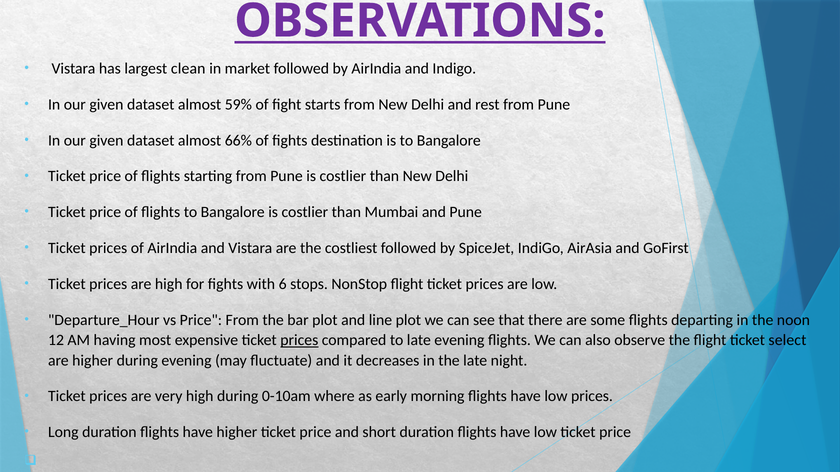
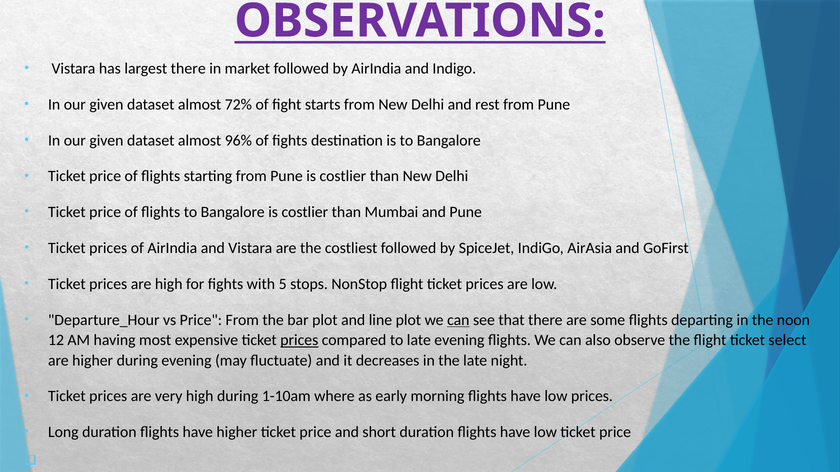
largest clean: clean -> there
59%: 59% -> 72%
66%: 66% -> 96%
6: 6 -> 5
can at (458, 320) underline: none -> present
0-10am: 0-10am -> 1-10am
